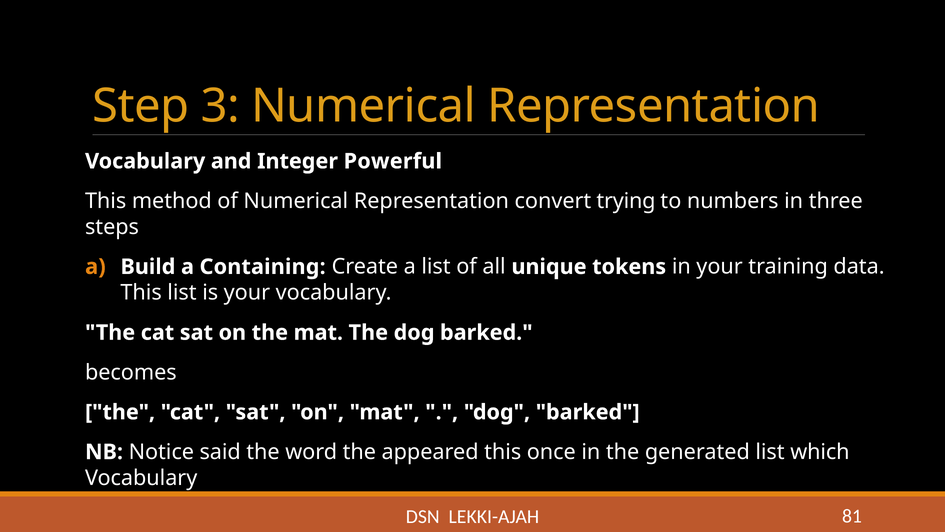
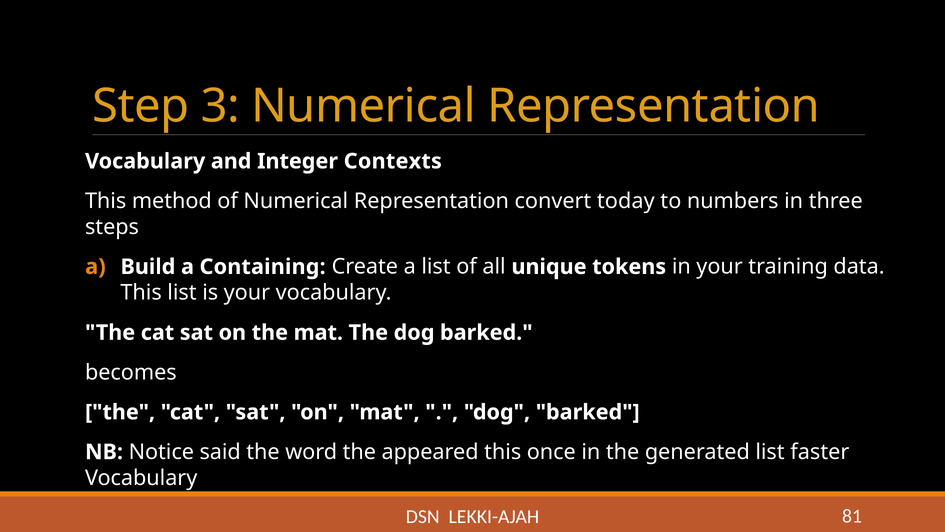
Powerful: Powerful -> Contexts
trying: trying -> today
which: which -> faster
